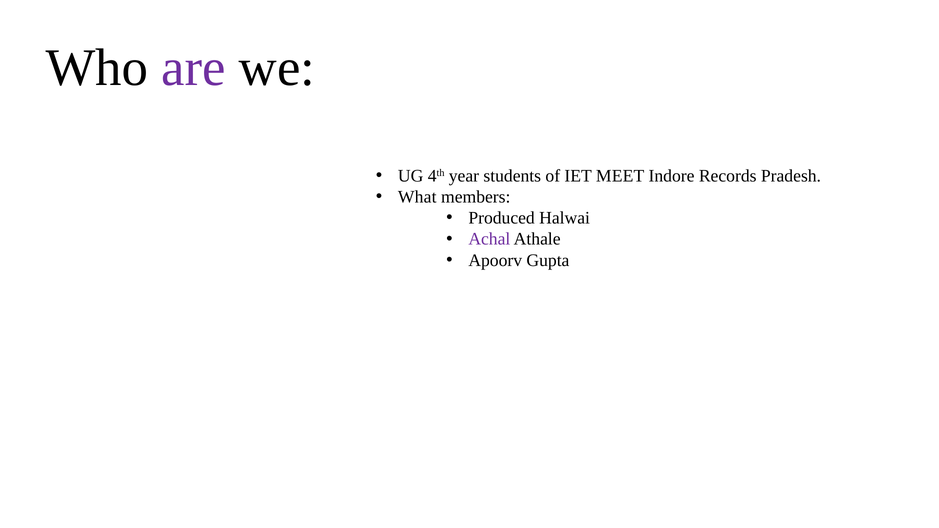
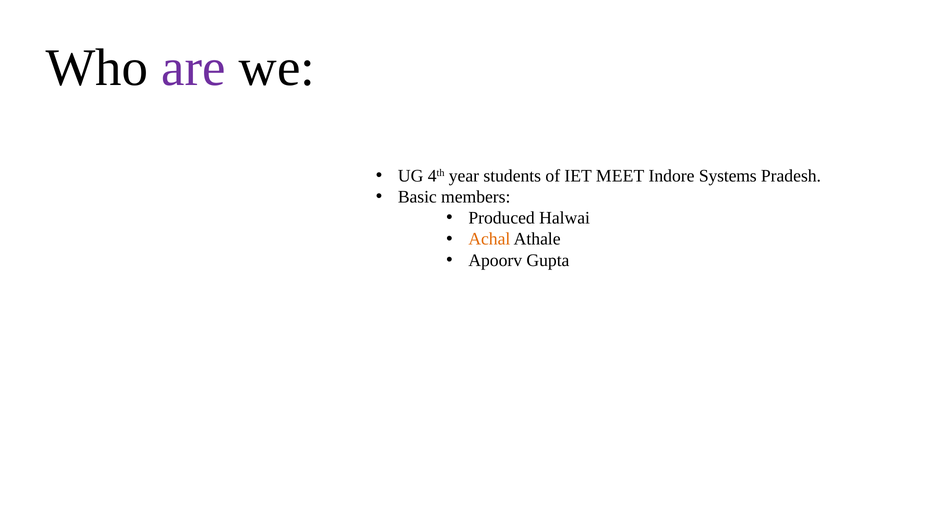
Records: Records -> Systems
What: What -> Basic
Achal colour: purple -> orange
